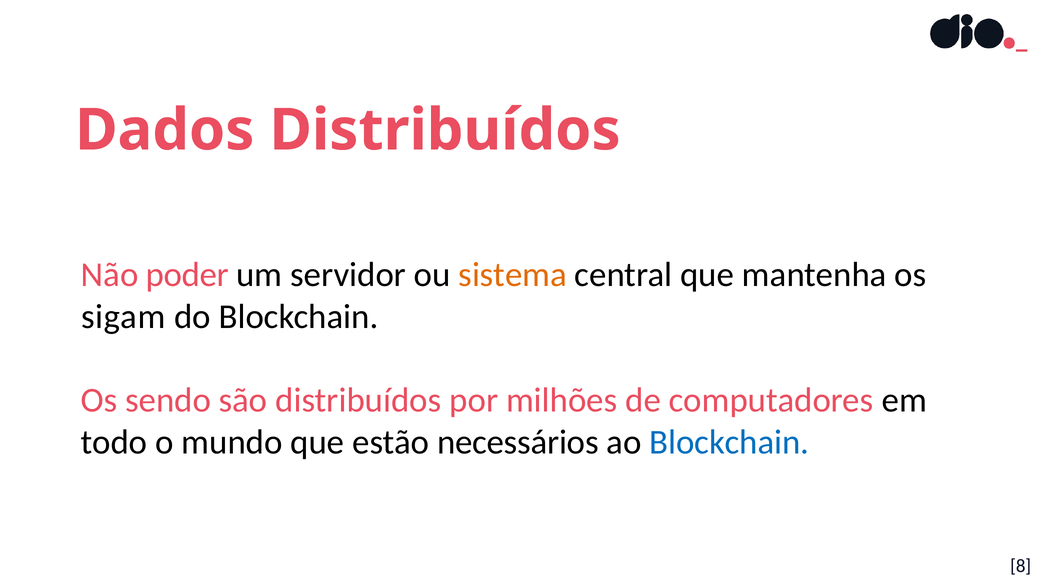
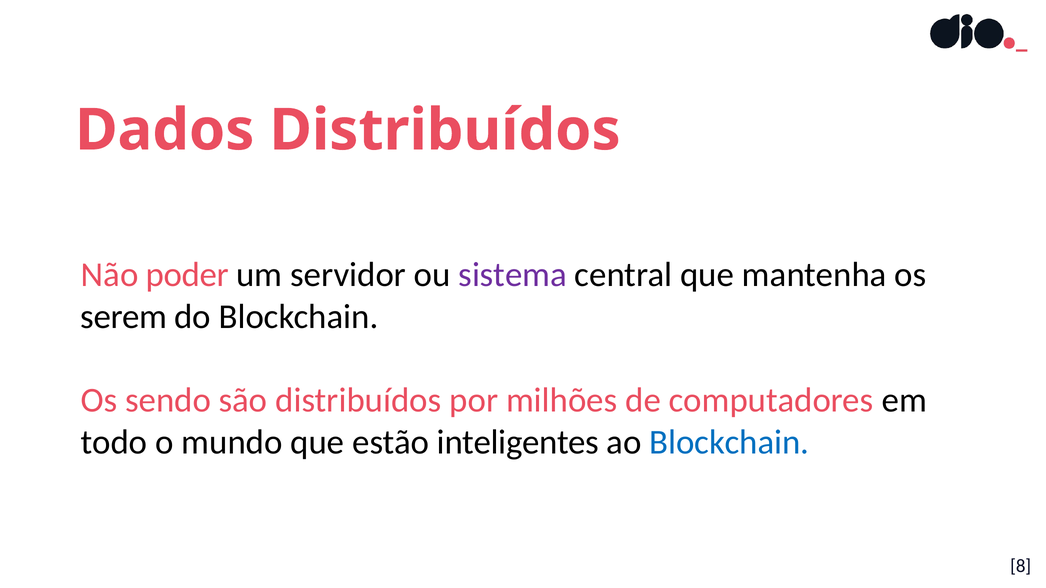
sistema colour: orange -> purple
sigam: sigam -> serem
necessários: necessários -> inteligentes
